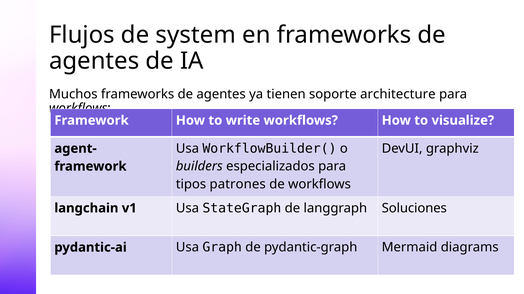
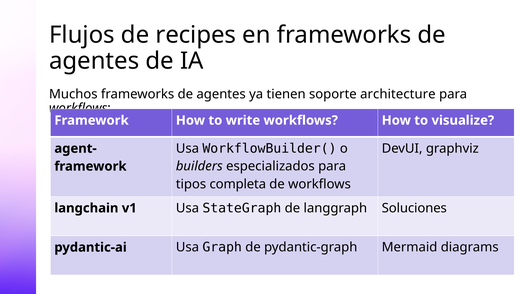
system: system -> recipes
patrones: patrones -> completa
